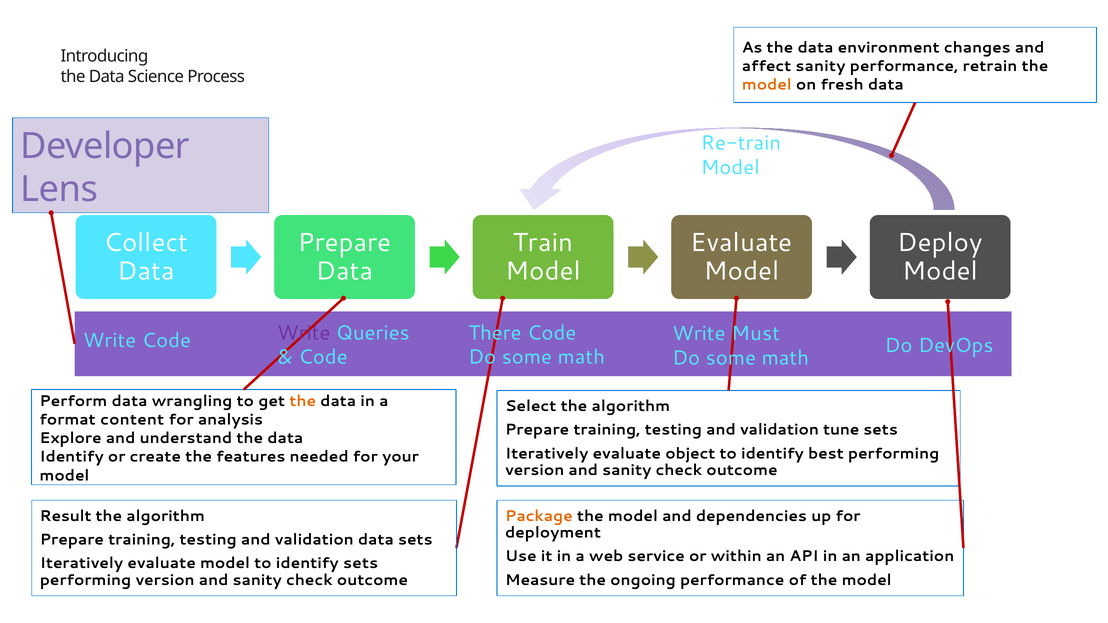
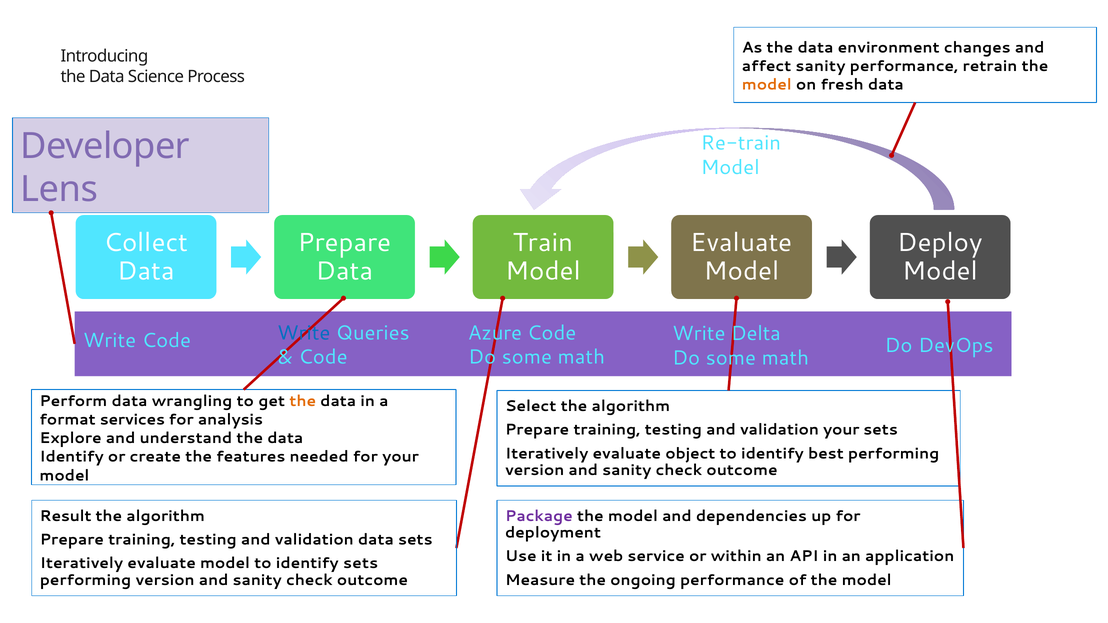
There: There -> Azure
Must: Must -> Delta
Write at (304, 333) colour: purple -> blue
content: content -> services
validation tune: tune -> your
Package colour: orange -> purple
